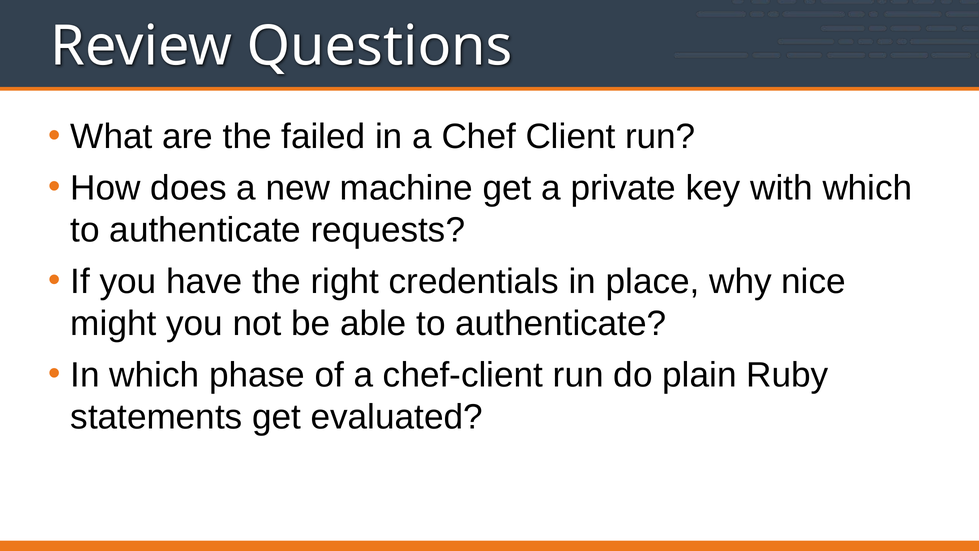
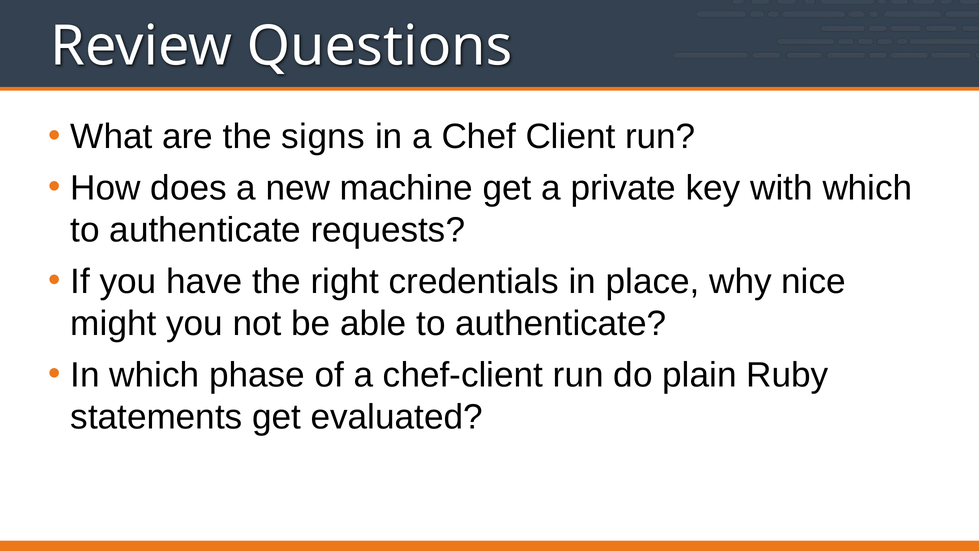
failed: failed -> signs
